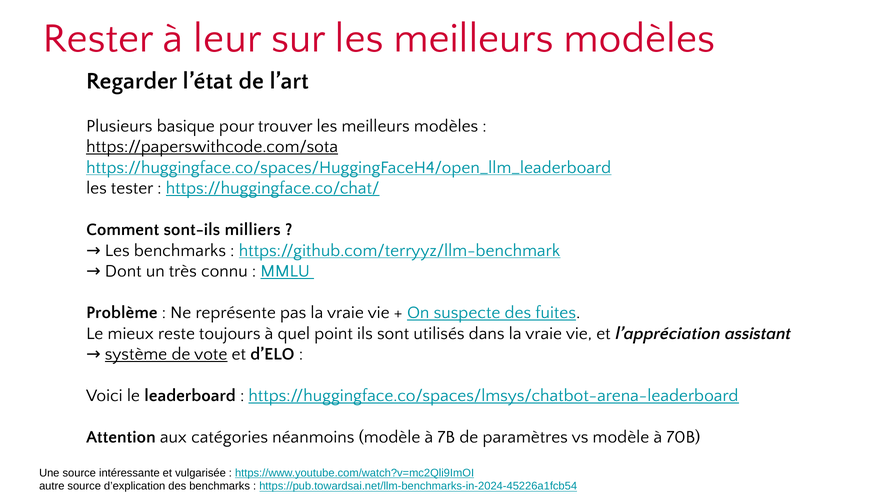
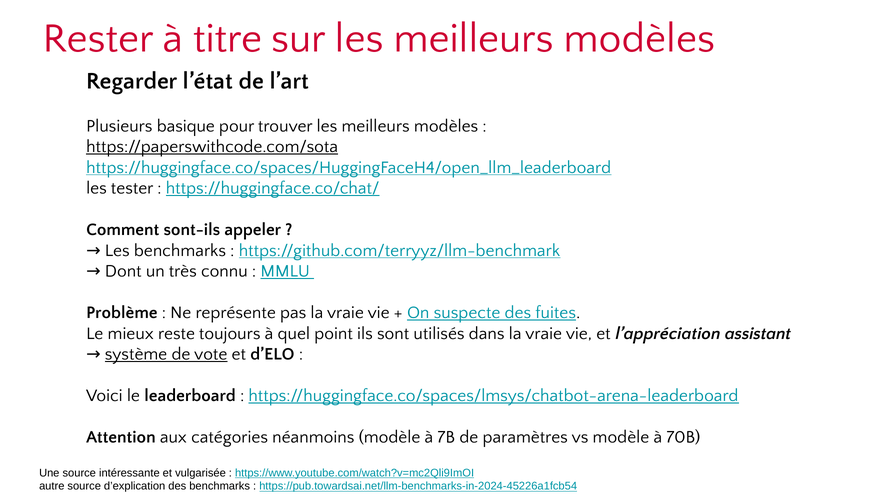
leur: leur -> titre
milliers: milliers -> appeler
